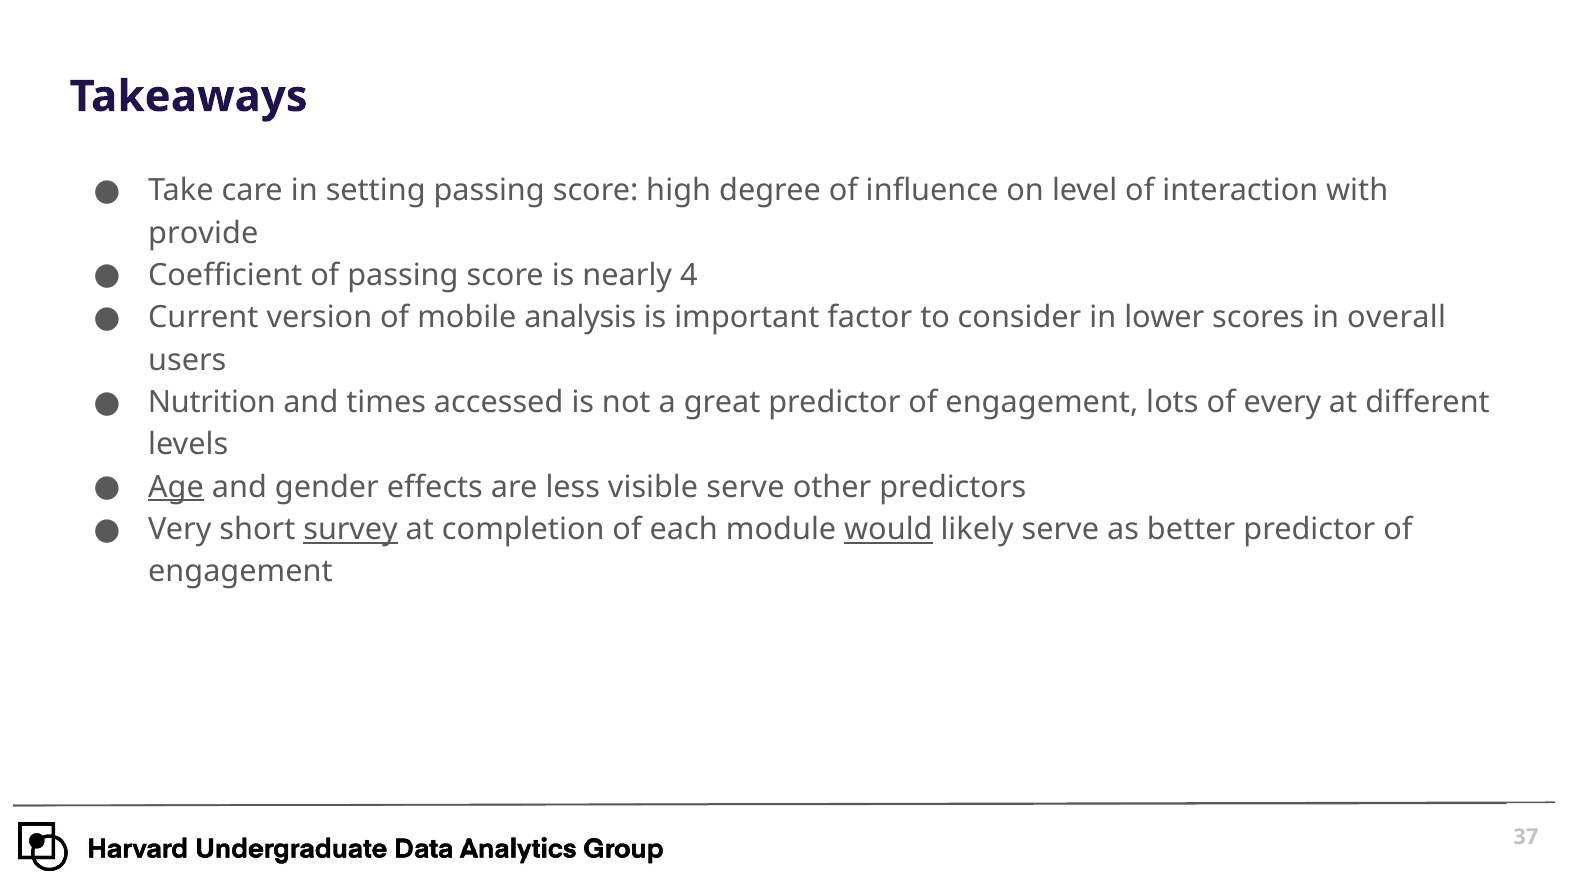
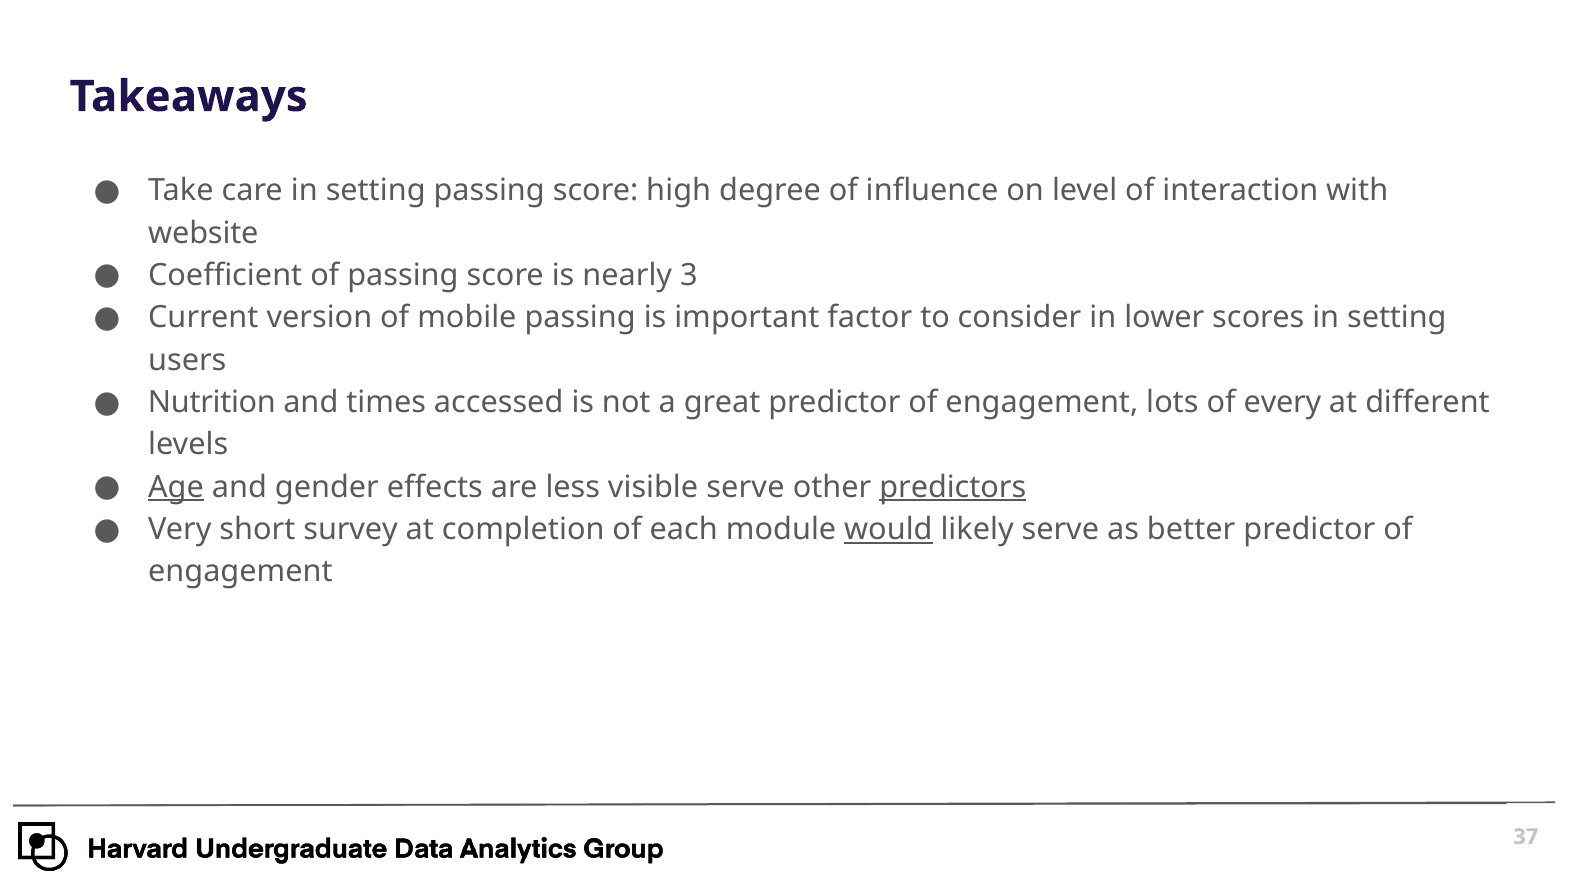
provide: provide -> website
4: 4 -> 3
mobile analysis: analysis -> passing
scores in overall: overall -> setting
predictors underline: none -> present
survey underline: present -> none
